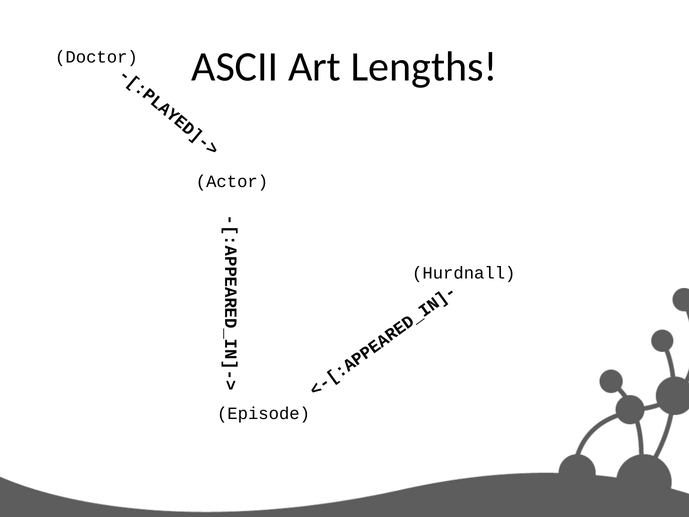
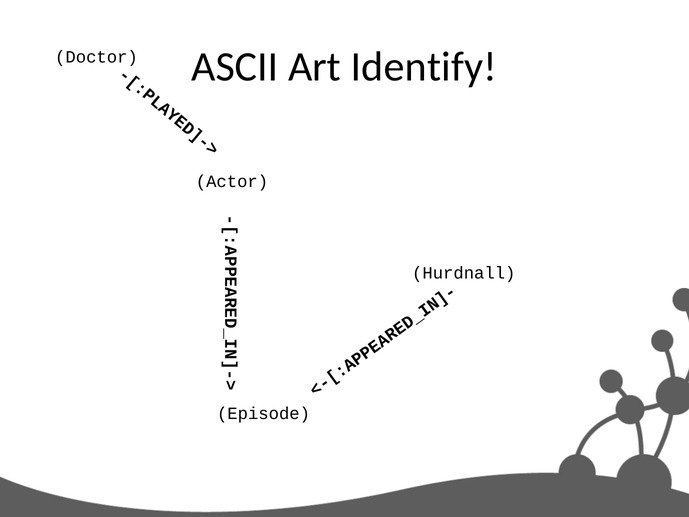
Lengths: Lengths -> Identify
